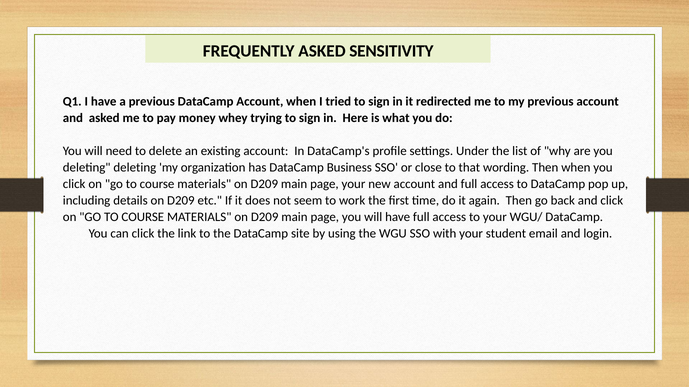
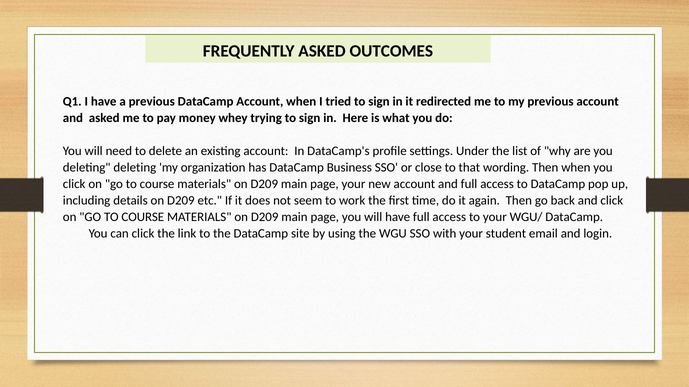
SENSITIVITY: SENSITIVITY -> OUTCOMES
